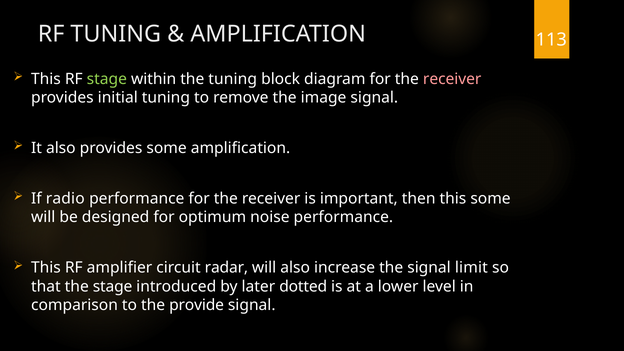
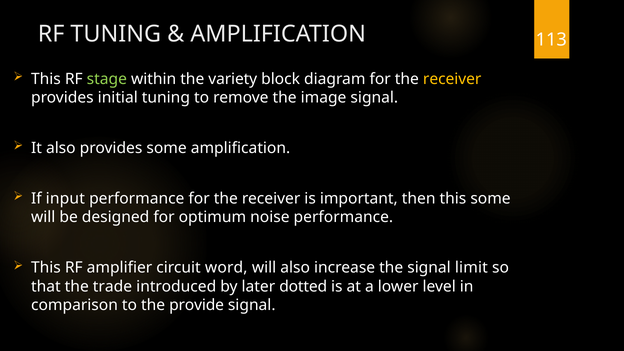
the tuning: tuning -> variety
receiver at (452, 79) colour: pink -> yellow
radio: radio -> input
radar: radar -> word
the stage: stage -> trade
